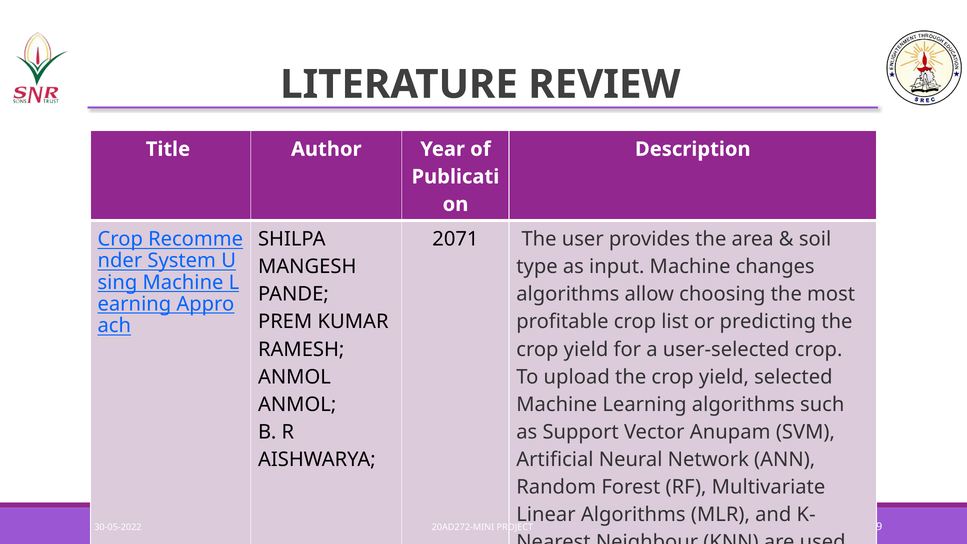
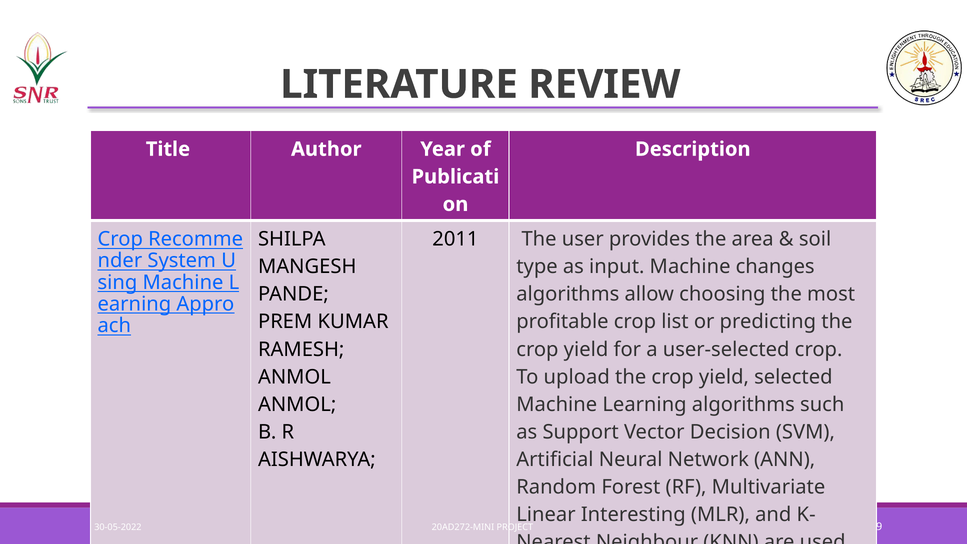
2071: 2071 -> 2011
Anupam: Anupam -> Decision
Linear Algorithms: Algorithms -> Interesting
